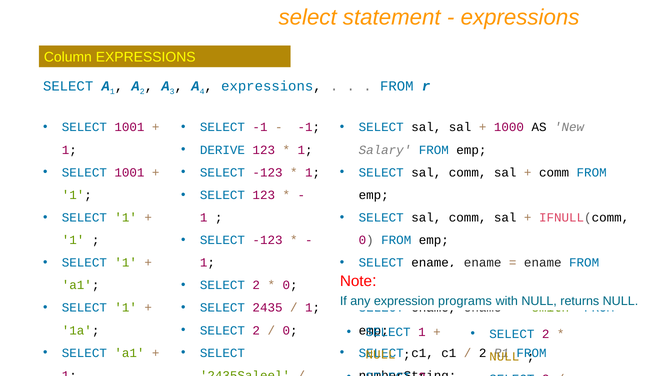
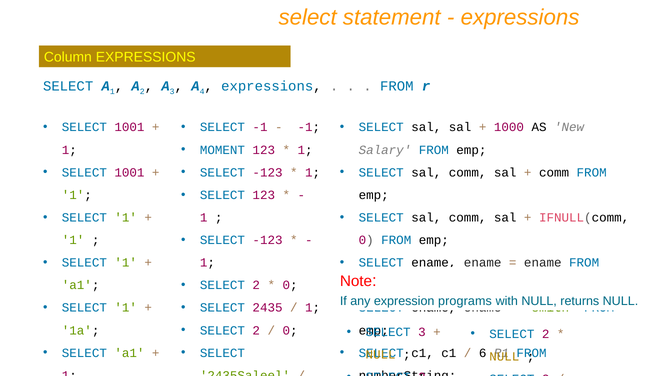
DERIVE: DERIVE -> MOMENT
1 at (422, 332): 1 -> 3
2 at (483, 353): 2 -> 6
